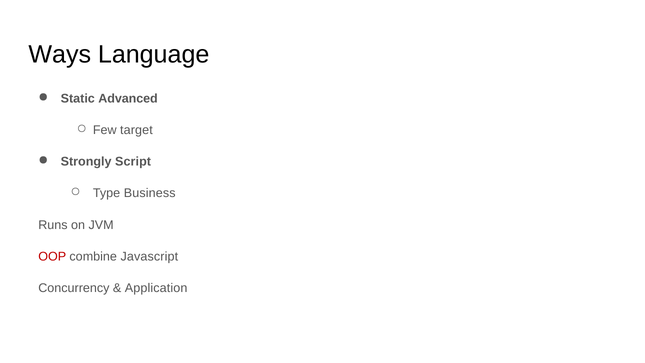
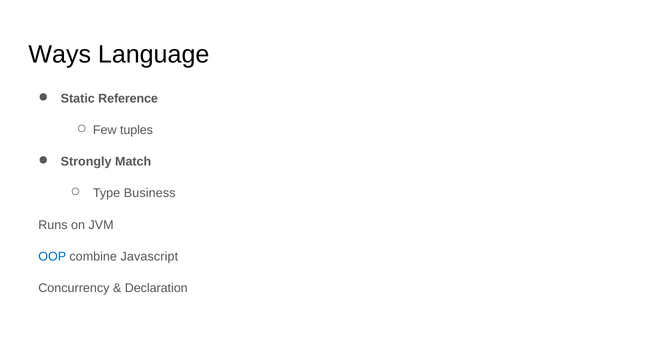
Advanced: Advanced -> Reference
target: target -> tuples
Script: Script -> Match
OOP colour: red -> blue
Application: Application -> Declaration
